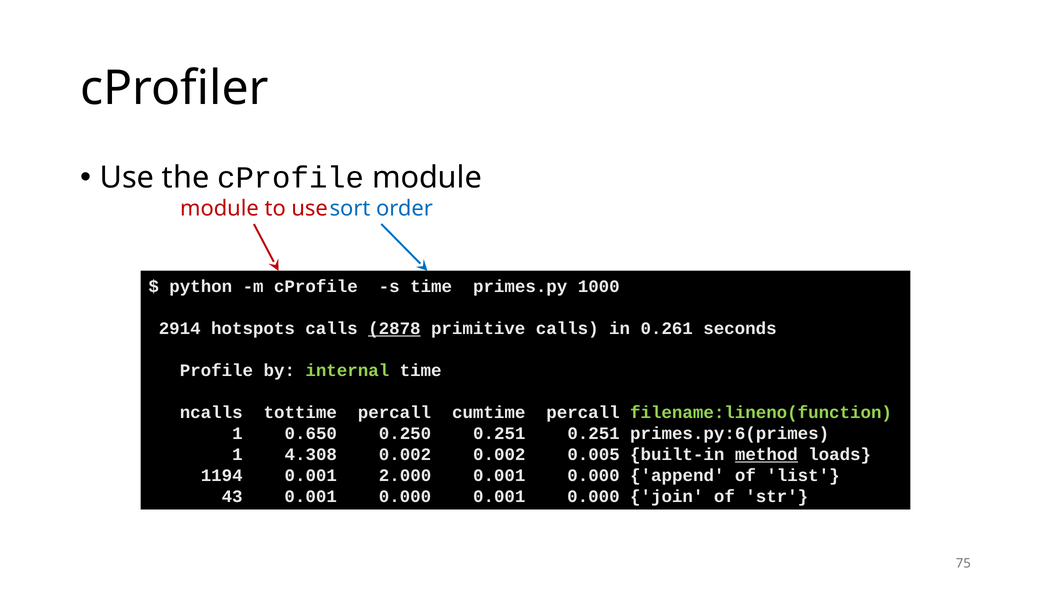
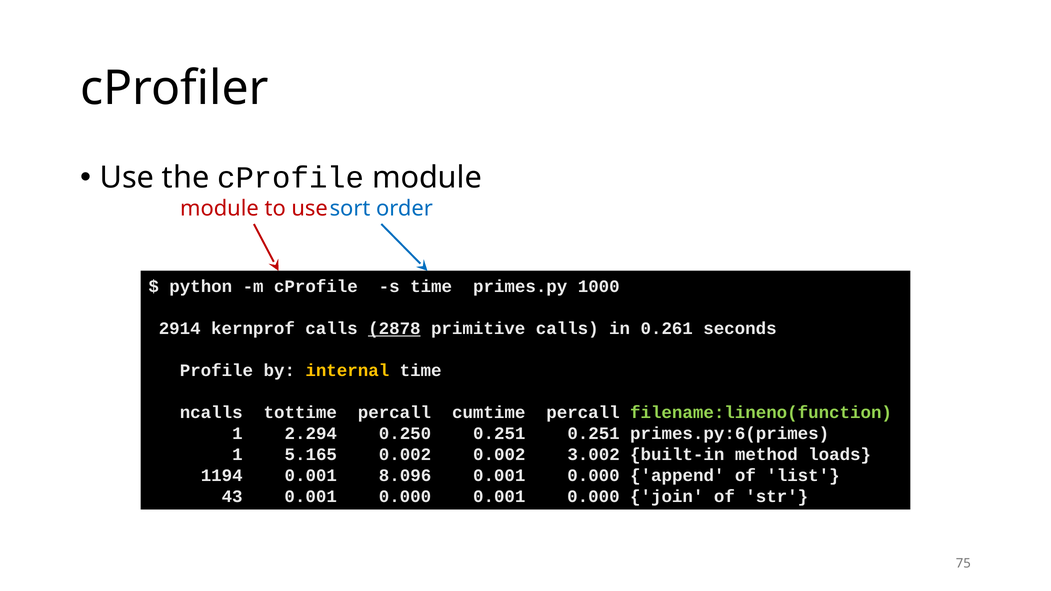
hotspots: hotspots -> kernprof
internal colour: light green -> yellow
0.650: 0.650 -> 2.294
4.308: 4.308 -> 5.165
0.005: 0.005 -> 3.002
method underline: present -> none
2.000: 2.000 -> 8.096
